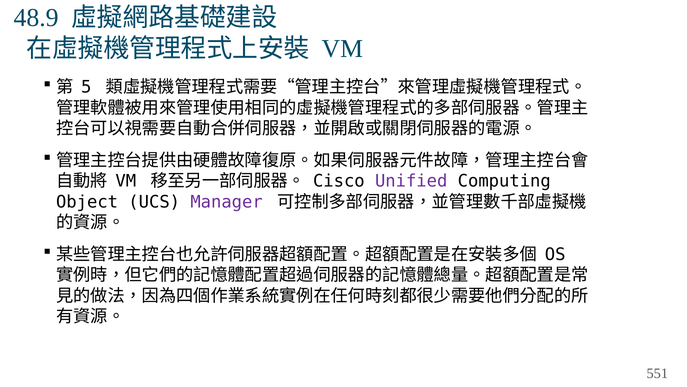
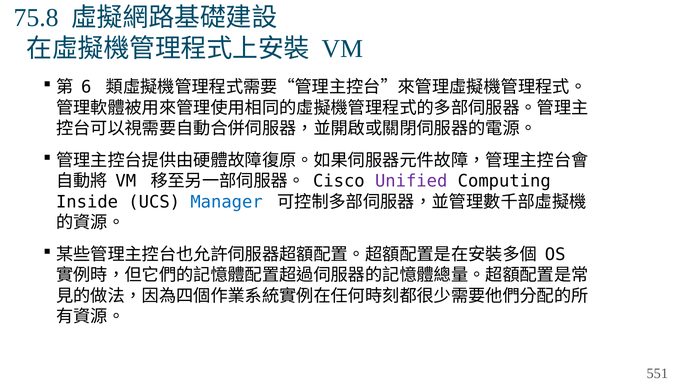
48.9: 48.9 -> 75.8
5: 5 -> 6
Object: Object -> Inside
Manager colour: purple -> blue
